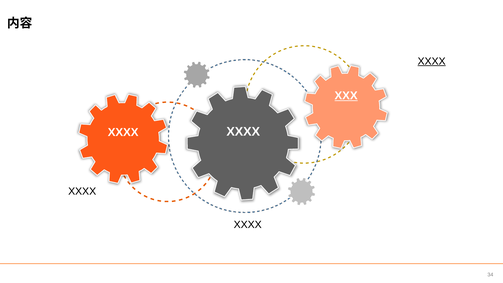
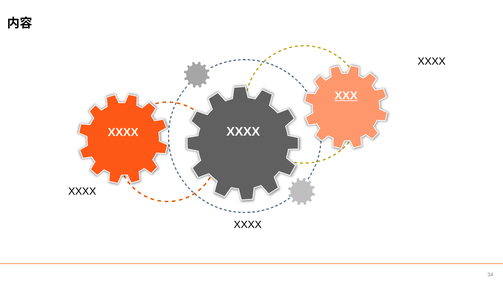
XXXX at (432, 61) underline: present -> none
